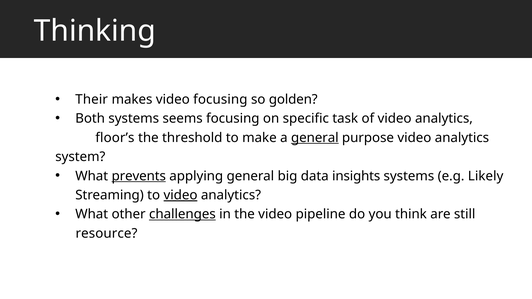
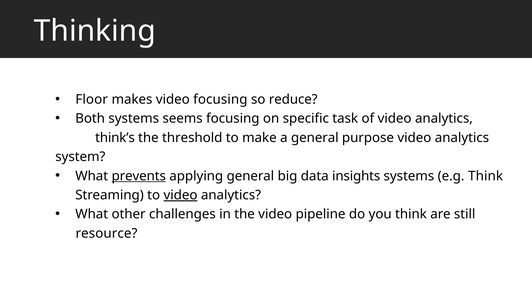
Their: Their -> Floor
golden: golden -> reduce
floor’s: floor’s -> think’s
general at (315, 138) underline: present -> none
e.g Likely: Likely -> Think
challenges underline: present -> none
